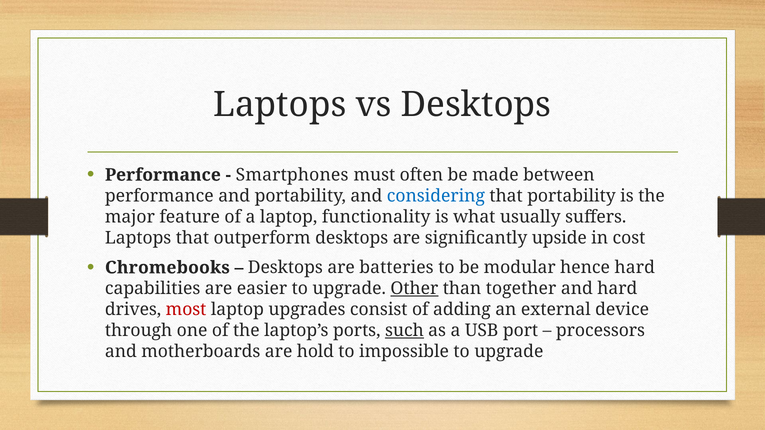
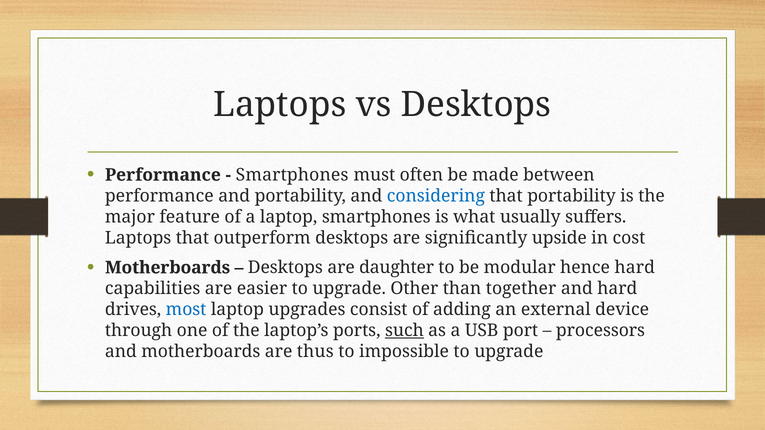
laptop functionality: functionality -> smartphones
Chromebooks at (167, 268): Chromebooks -> Motherboards
batteries: batteries -> daughter
Other underline: present -> none
most colour: red -> blue
hold: hold -> thus
